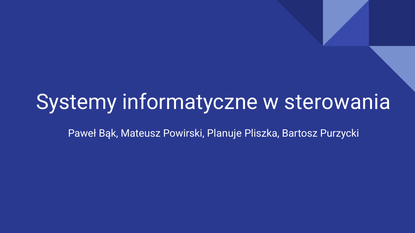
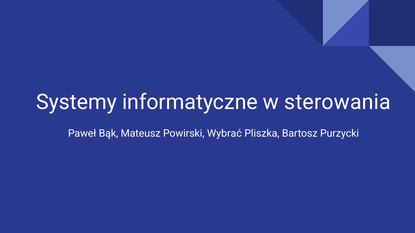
Planuje: Planuje -> Wybrać
